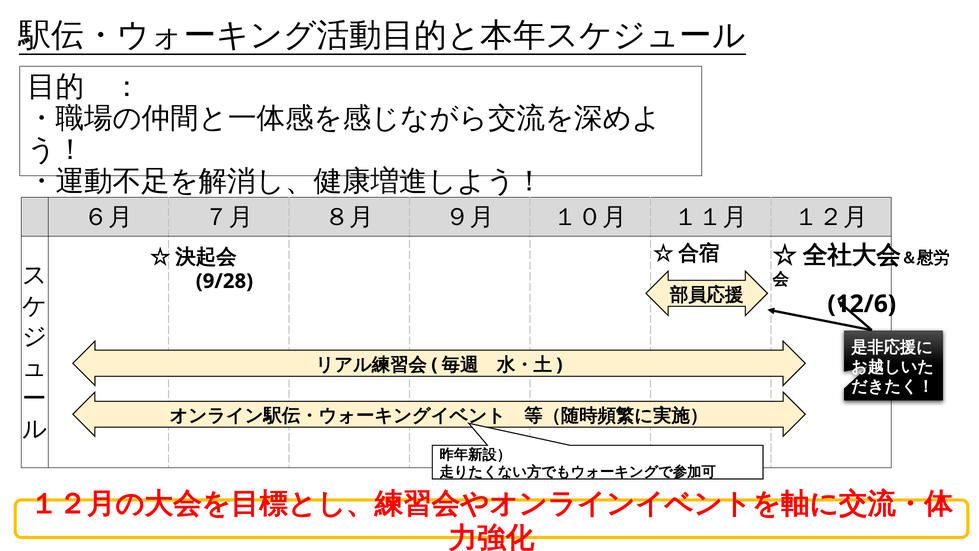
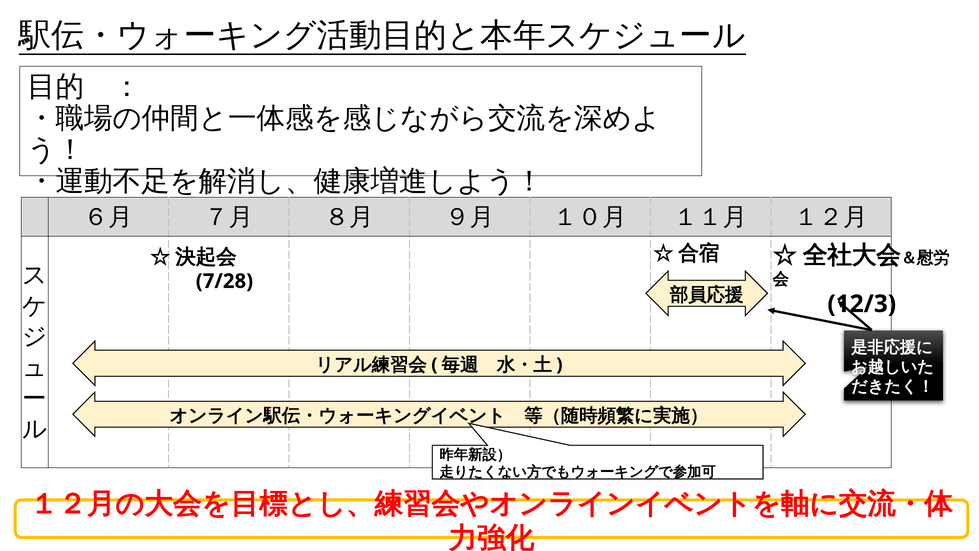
9/28: 9/28 -> 7/28
12/6: 12/6 -> 12/3
